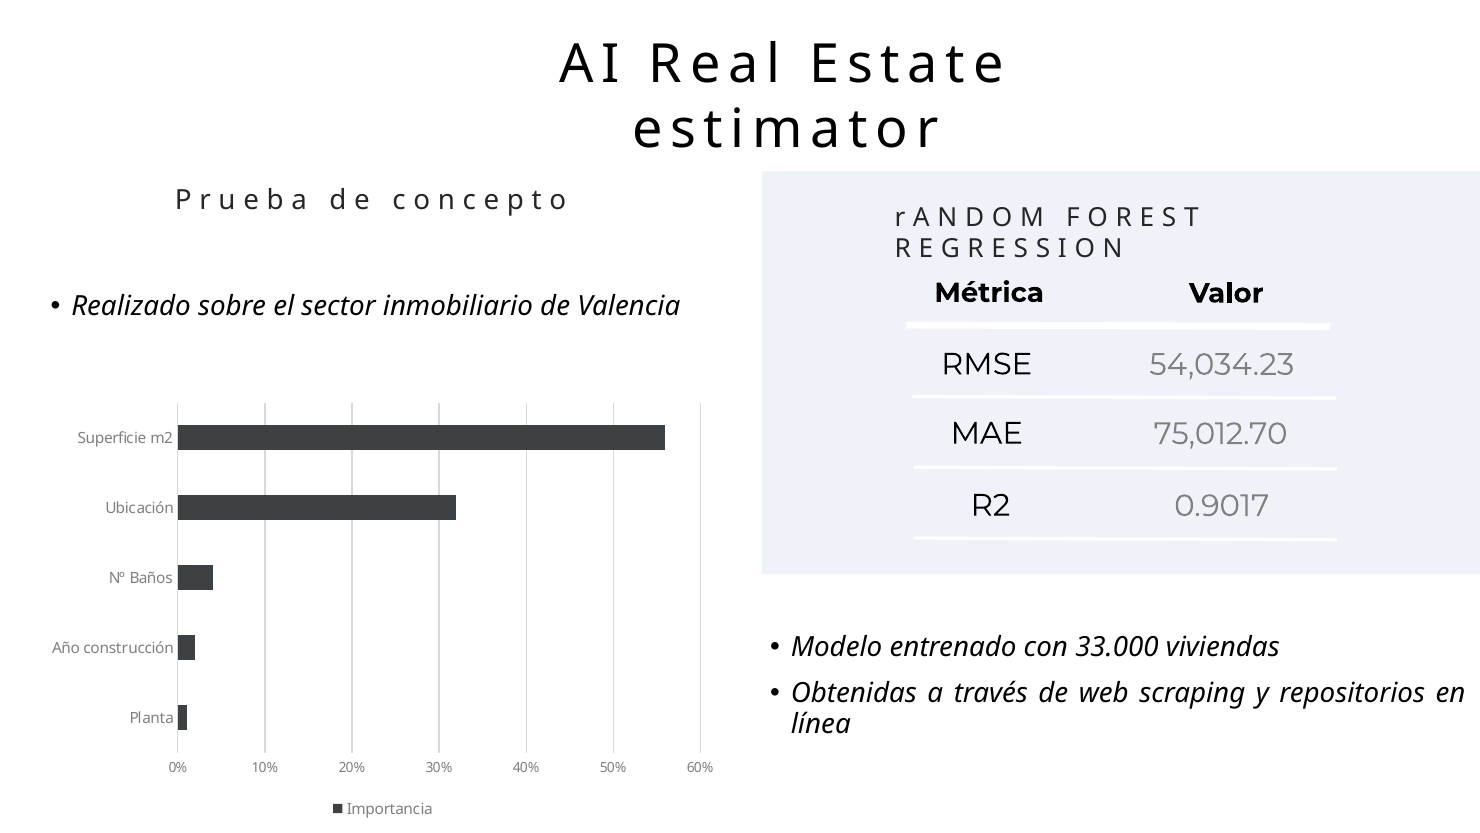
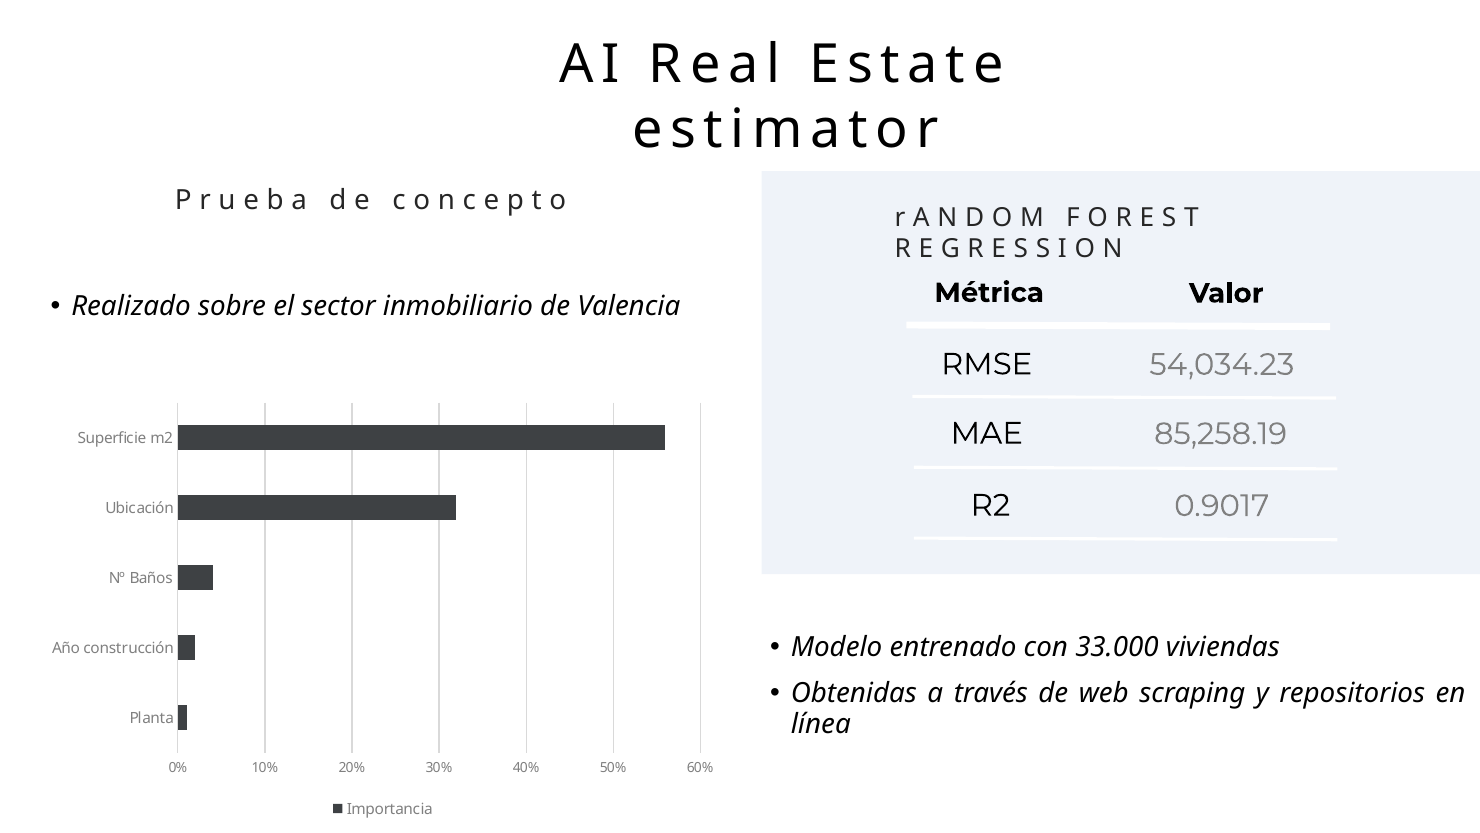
75,012.70: 75,012.70 -> 85,258.19
